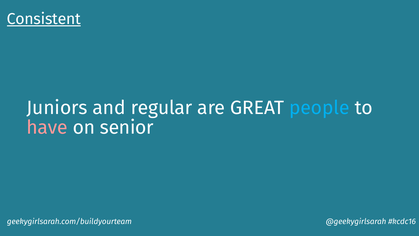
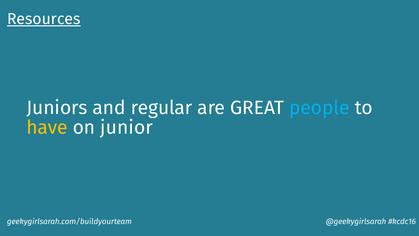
Consistent: Consistent -> Resources
have colour: pink -> yellow
senior: senior -> junior
